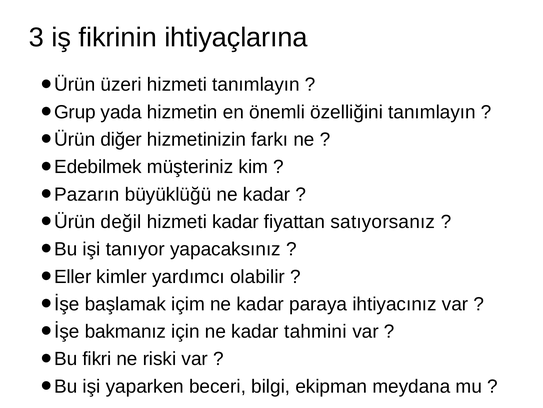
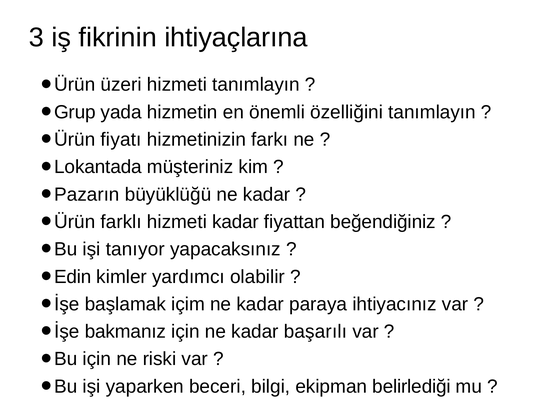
diğer: diğer -> fiyatı
Edebilmek: Edebilmek -> Lokantada
değil: değil -> farklı
satıyorsanız: satıyorsanız -> beğendiğiniz
Eller: Eller -> Edin
tahmini: tahmini -> başarılı
Bu fikri: fikri -> için
meydana: meydana -> belirlediği
